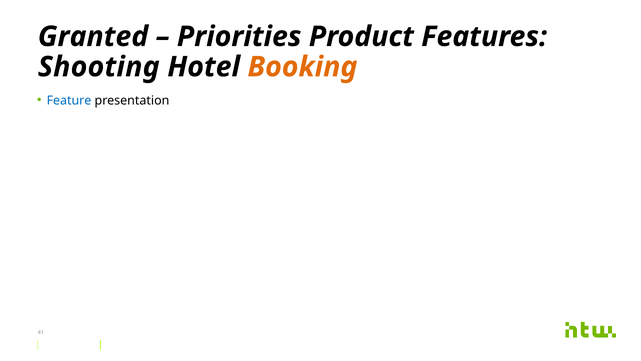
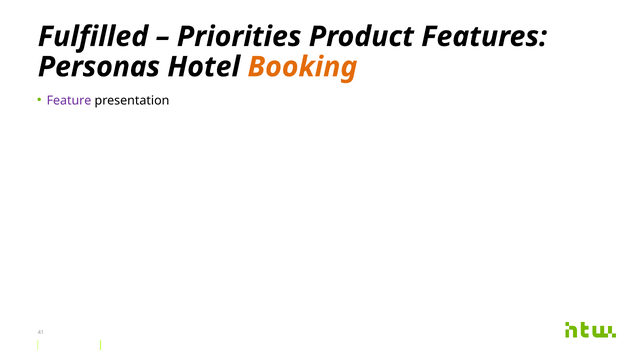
Granted: Granted -> Fulfilled
Shooting: Shooting -> Personas
Feature colour: blue -> purple
